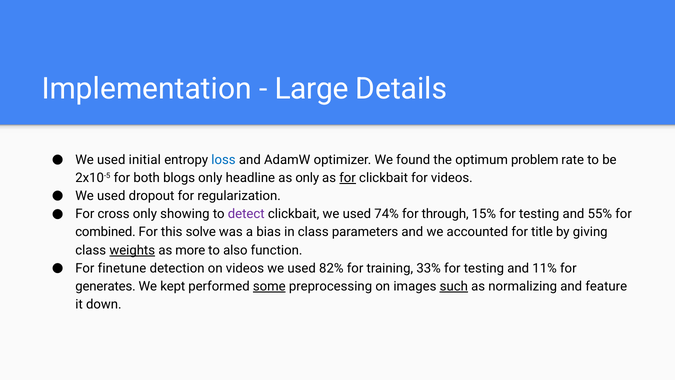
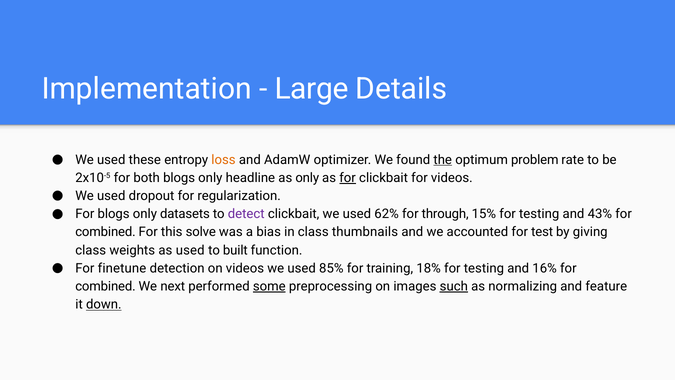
initial: initial -> these
loss colour: blue -> orange
the underline: none -> present
For cross: cross -> blogs
showing: showing -> datasets
74%: 74% -> 62%
55%: 55% -> 43%
parameters: parameters -> thumbnails
title: title -> test
weights underline: present -> none
as more: more -> used
also: also -> built
82%: 82% -> 85%
33%: 33% -> 18%
11%: 11% -> 16%
generates at (105, 286): generates -> combined
kept: kept -> next
down underline: none -> present
